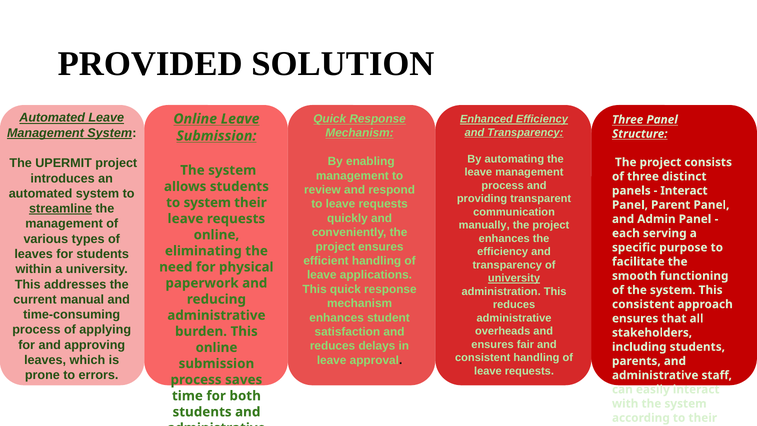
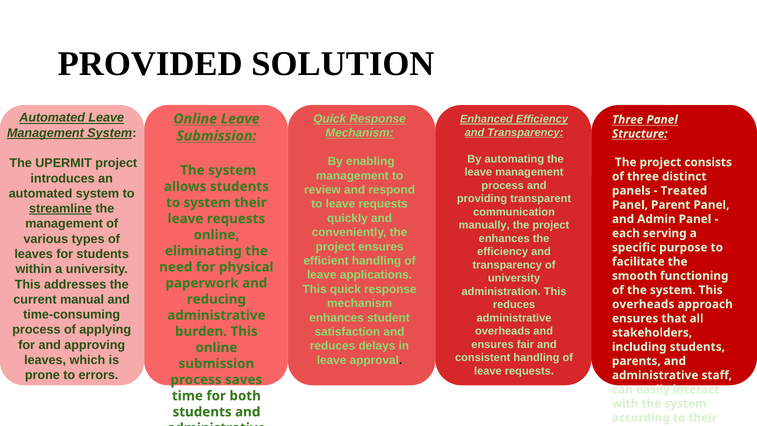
Interact at (684, 191): Interact -> Treated
university at (514, 278) underline: present -> none
consistent at (643, 304): consistent -> overheads
